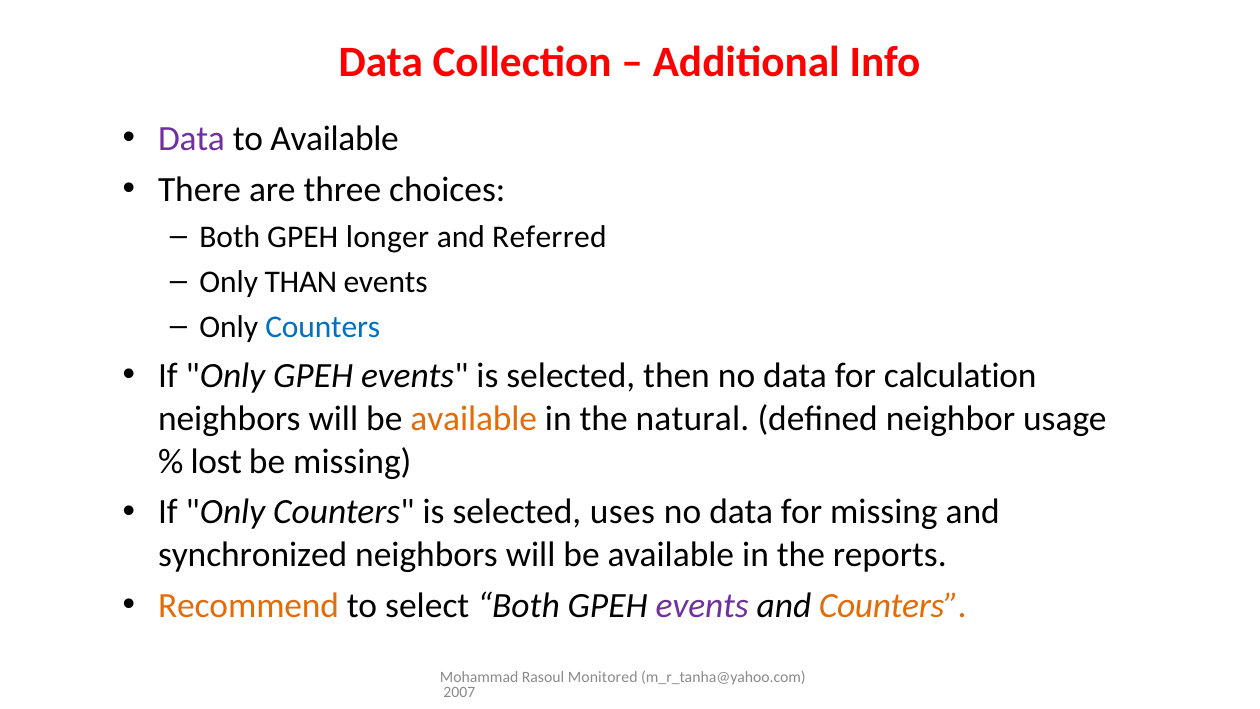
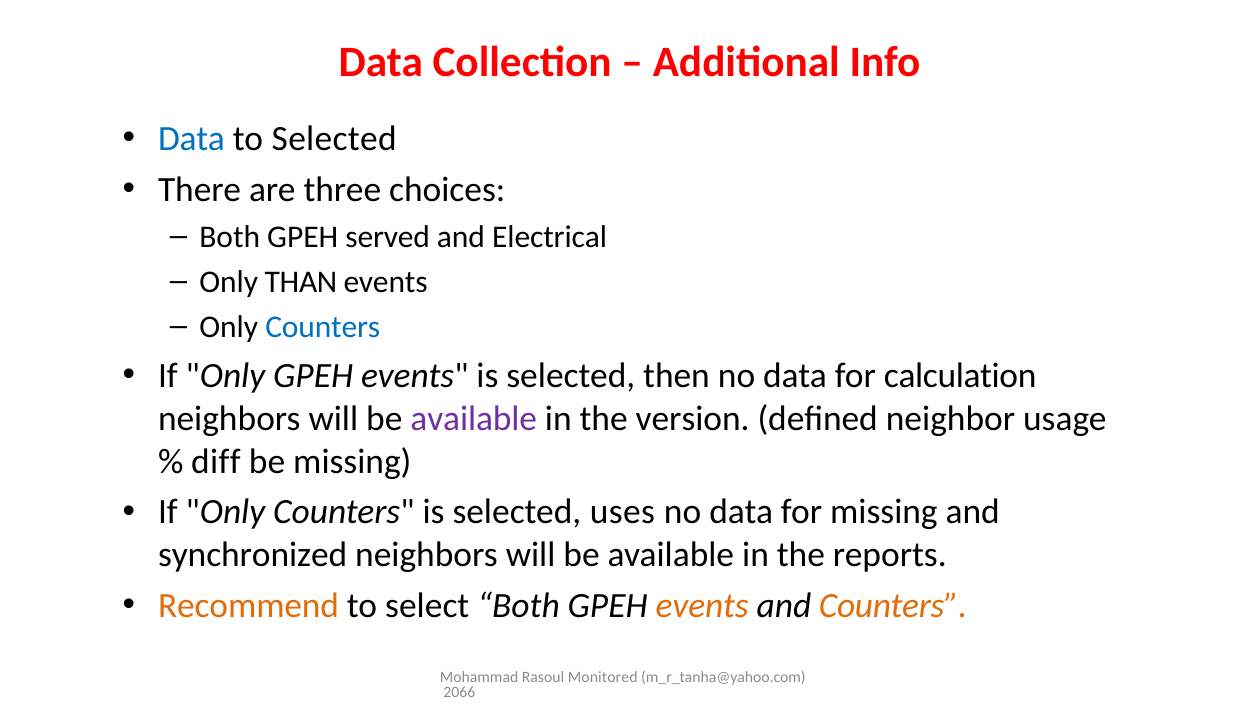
Data at (191, 139) colour: purple -> blue
to Available: Available -> Selected
longer: longer -> served
Referred: Referred -> Electrical
available at (474, 419) colour: orange -> purple
natural: natural -> version
lost: lost -> diff
events at (702, 606) colour: purple -> orange
2007: 2007 -> 2066
